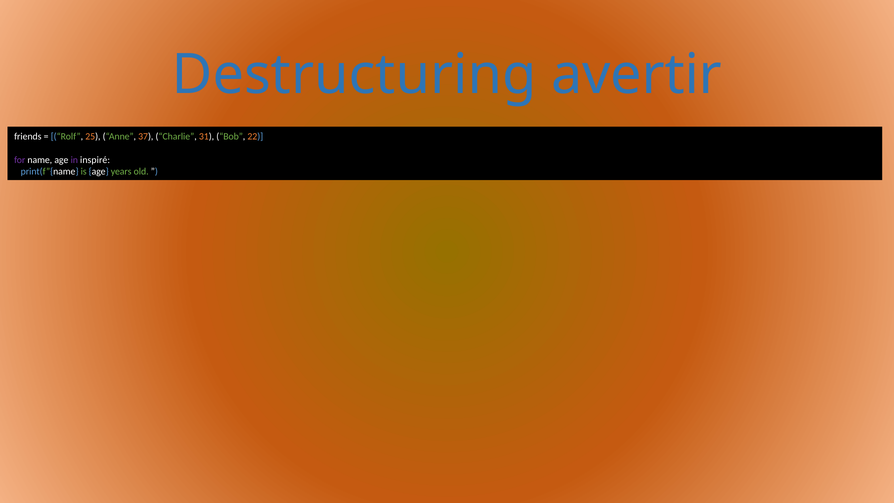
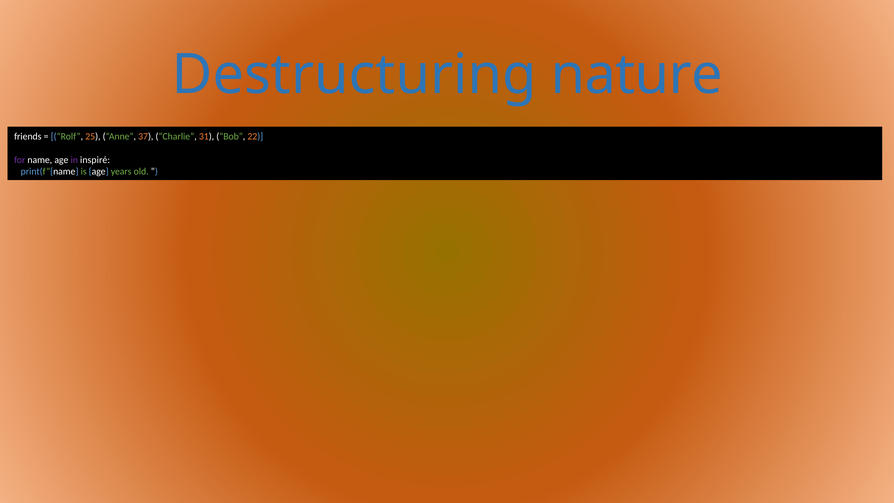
avertir: avertir -> nature
